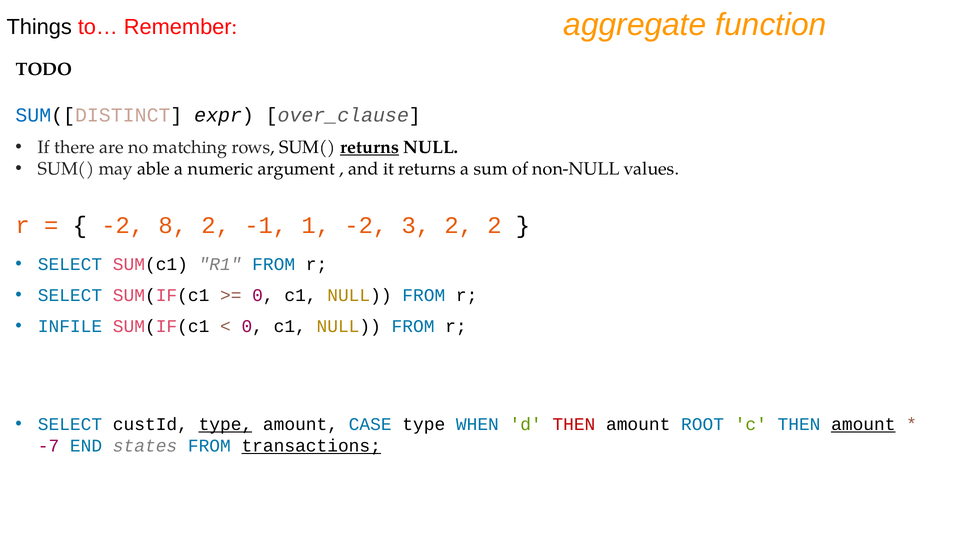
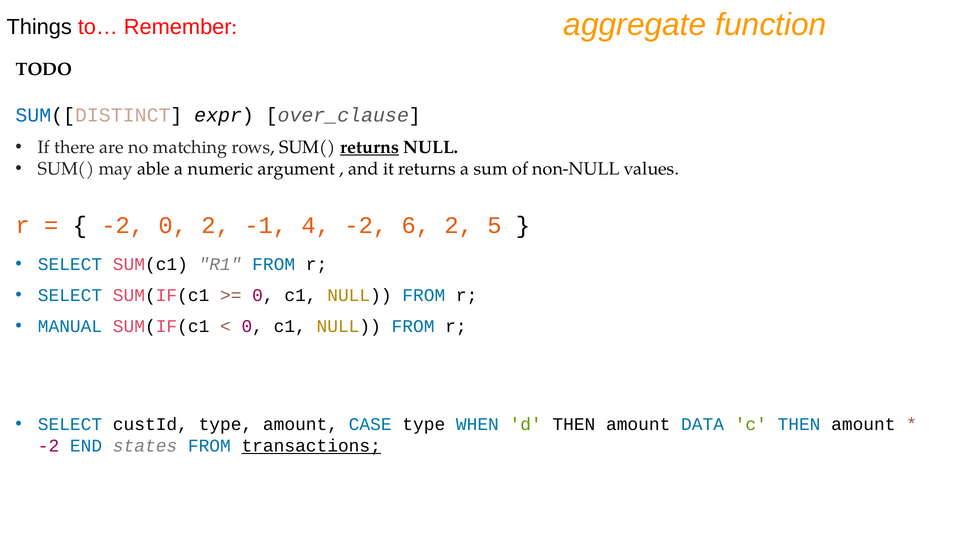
-2 8: 8 -> 0
1: 1 -> 4
3: 3 -> 6
2 2: 2 -> 5
INFILE: INFILE -> MANUAL
type at (225, 424) underline: present -> none
THEN at (574, 424) colour: red -> black
ROOT: ROOT -> DATA
amount at (863, 424) underline: present -> none
-7 at (49, 446): -7 -> -2
